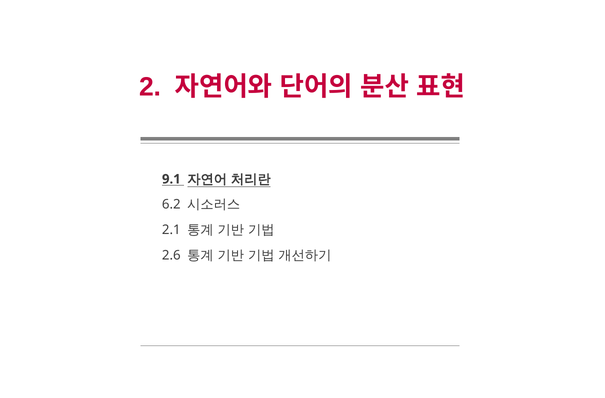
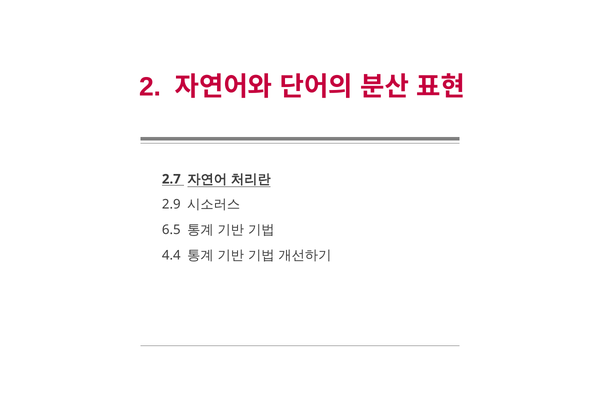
9.1: 9.1 -> 2.7
6.2: 6.2 -> 2.9
2.1: 2.1 -> 6.5
2.6: 2.6 -> 4.4
